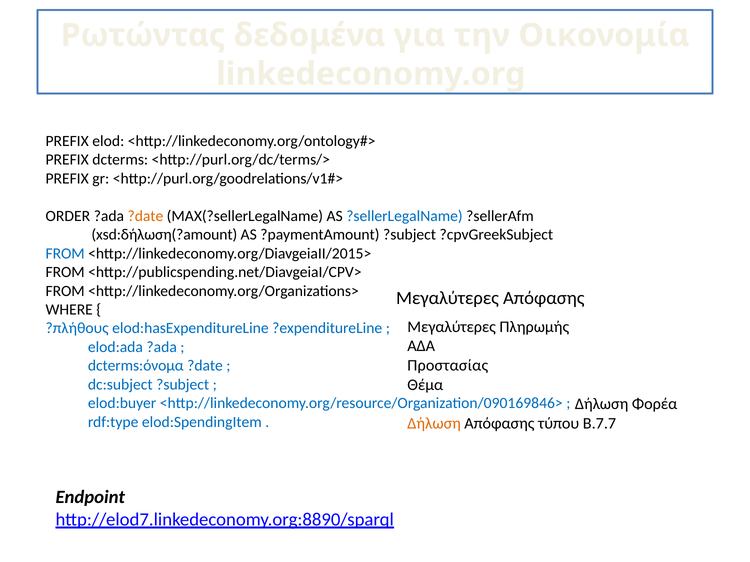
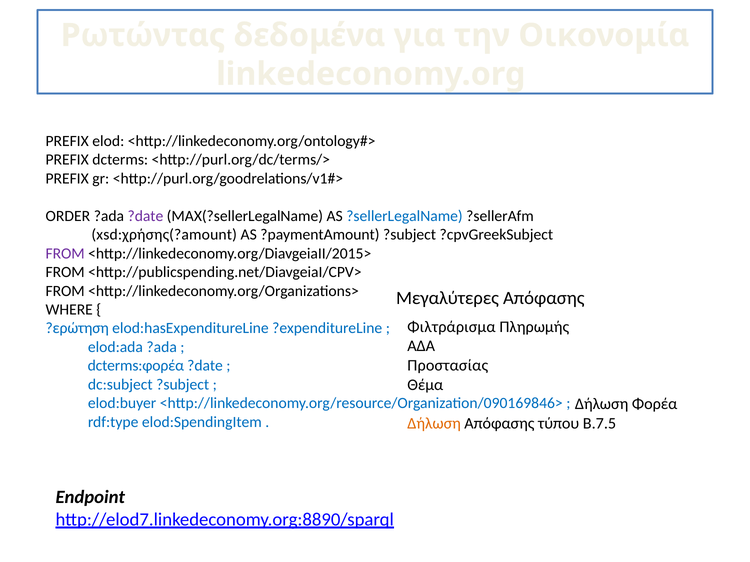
?date at (145, 216) colour: orange -> purple
xsd:δήλωση(?amount: xsd:δήλωση(?amount -> xsd:χρήσης(?amount
FROM at (65, 254) colour: blue -> purple
Μεγαλύτερες at (452, 327): Μεγαλύτερες -> Φιλτράρισμα
?πλήθους: ?πλήθους -> ?ερώτηση
dcterms:όνομα: dcterms:όνομα -> dcterms:φορέα
Β.7.7: Β.7.7 -> Β.7.5
